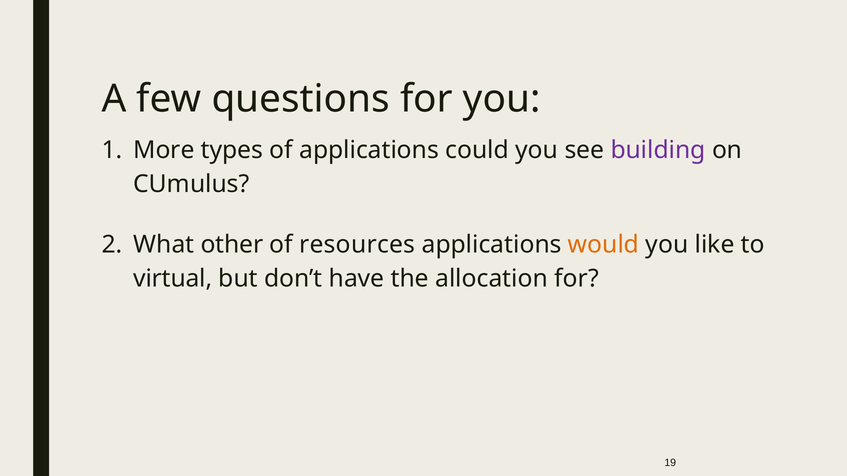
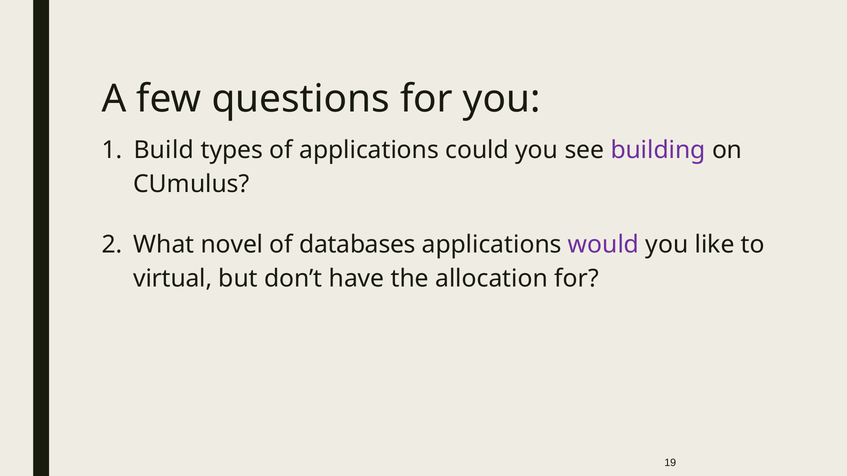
More: More -> Build
other: other -> novel
resources: resources -> databases
would colour: orange -> purple
